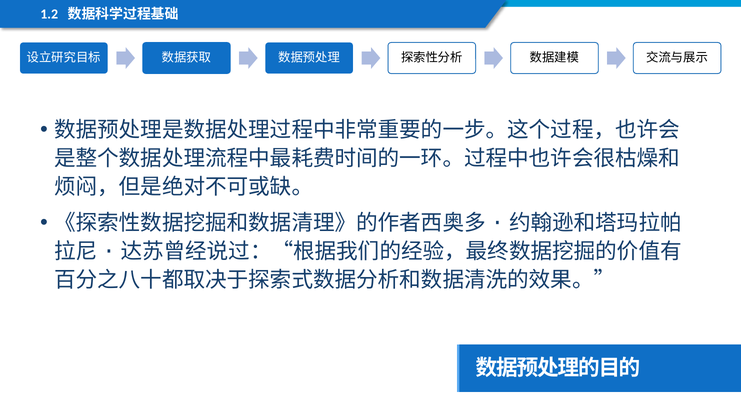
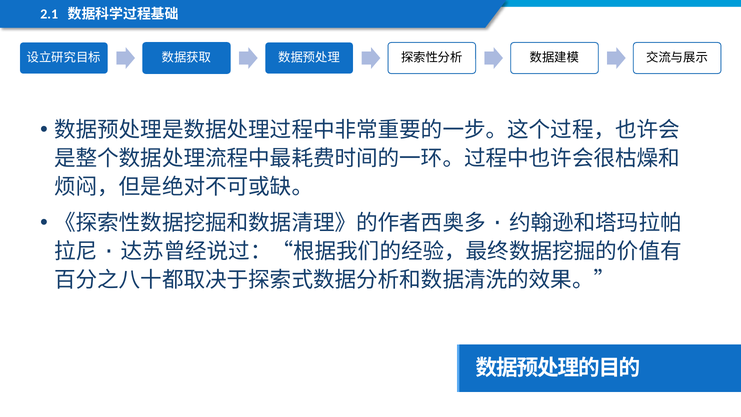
1.2: 1.2 -> 2.1
